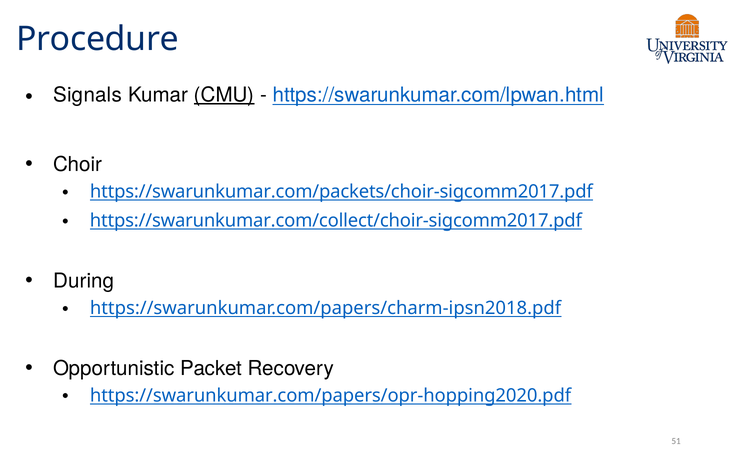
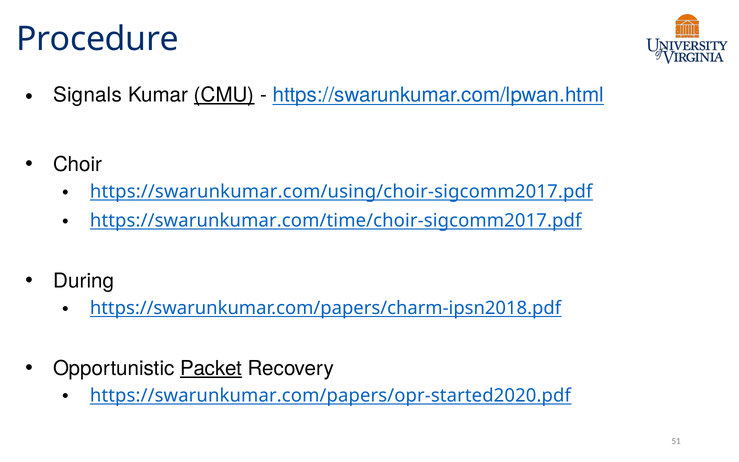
https://swarunkumar.com/packets/choir-sigcomm2017.pdf: https://swarunkumar.com/packets/choir-sigcomm2017.pdf -> https://swarunkumar.com/using/choir-sigcomm2017.pdf
https://swarunkumar.com/collect/choir-sigcomm2017.pdf: https://swarunkumar.com/collect/choir-sigcomm2017.pdf -> https://swarunkumar.com/time/choir-sigcomm2017.pdf
Packet underline: none -> present
https://swarunkumar.com/papers/opr-hopping2020.pdf: https://swarunkumar.com/papers/opr-hopping2020.pdf -> https://swarunkumar.com/papers/opr-started2020.pdf
